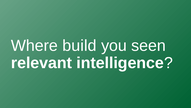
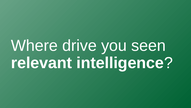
build: build -> drive
